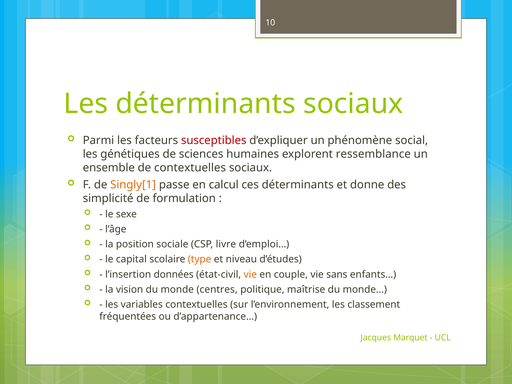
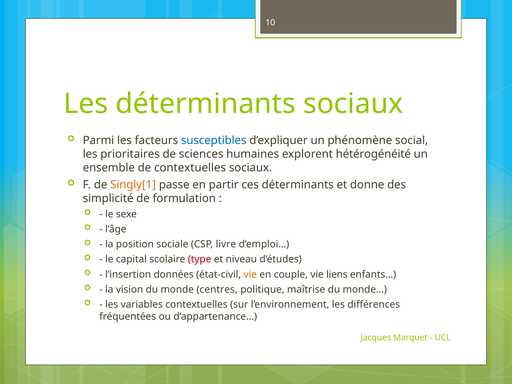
susceptibles colour: red -> blue
génétiques: génétiques -> prioritaires
ressemblance: ressemblance -> hétérogénéité
calcul: calcul -> partir
type colour: orange -> red
sans: sans -> liens
classement: classement -> différences
